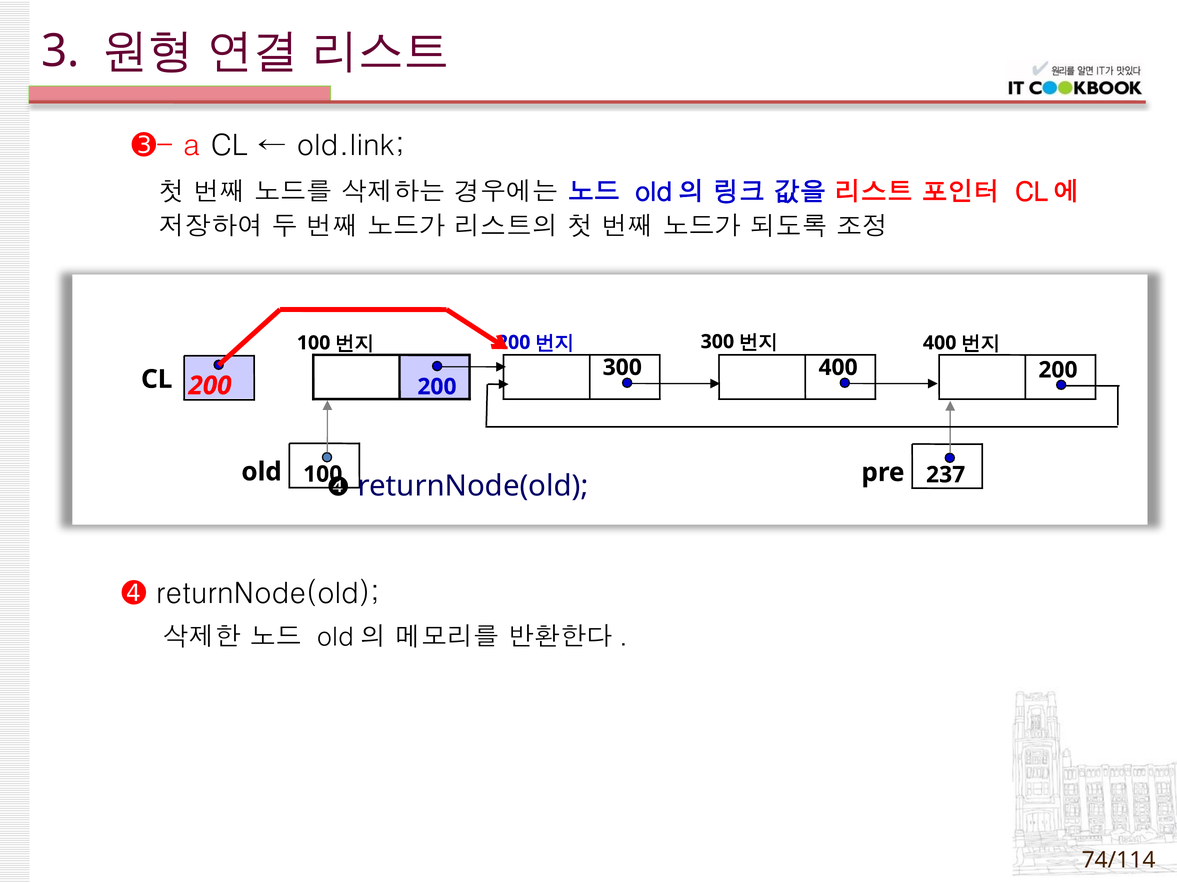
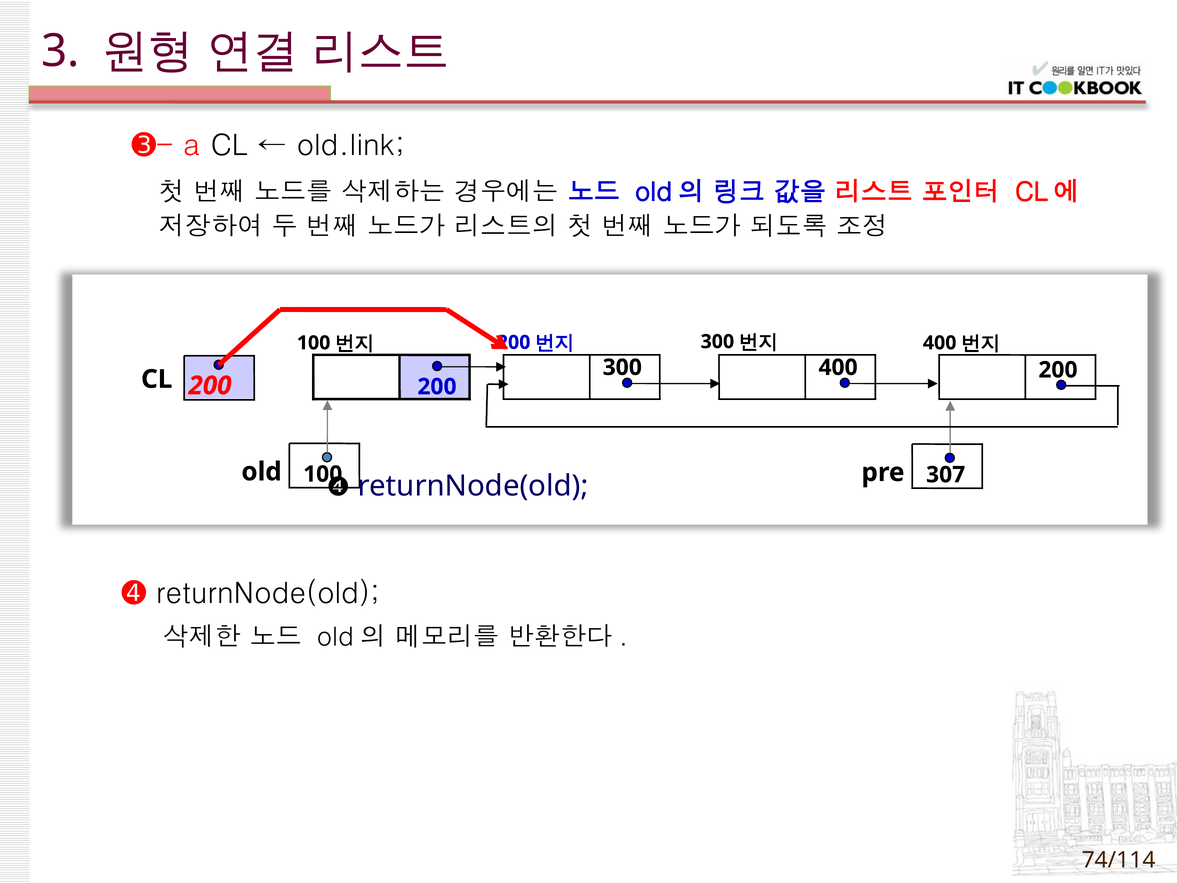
237: 237 -> 307
